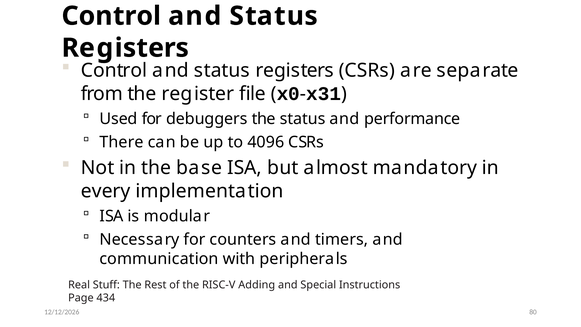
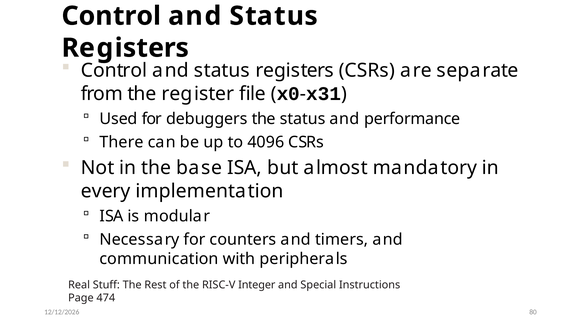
Adding: Adding -> Integer
434: 434 -> 474
